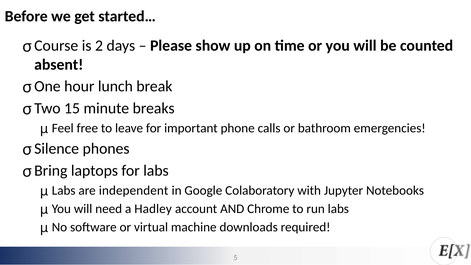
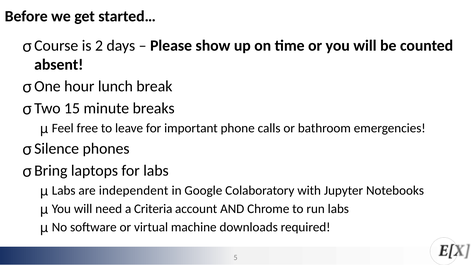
Hadley: Hadley -> Criteria
